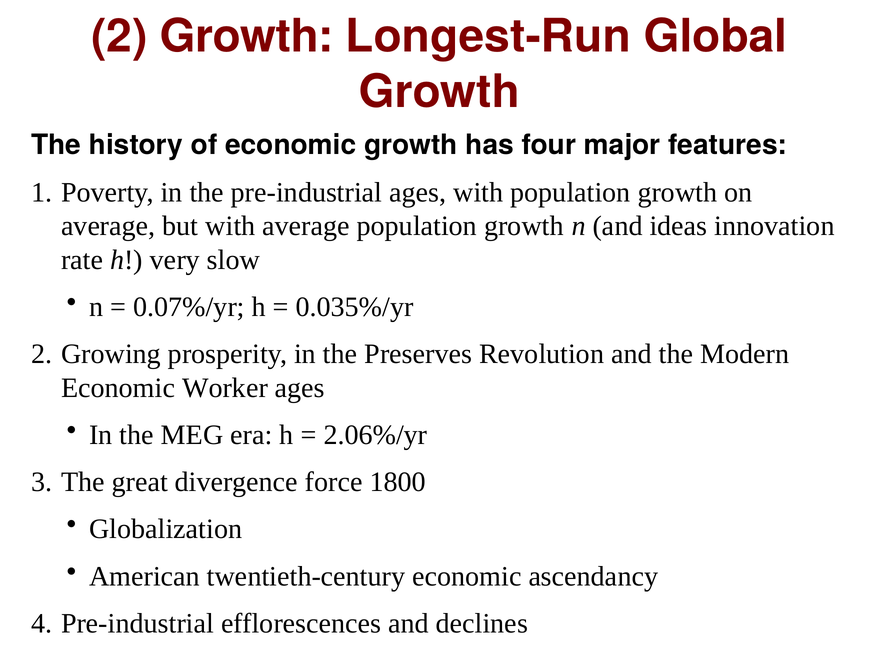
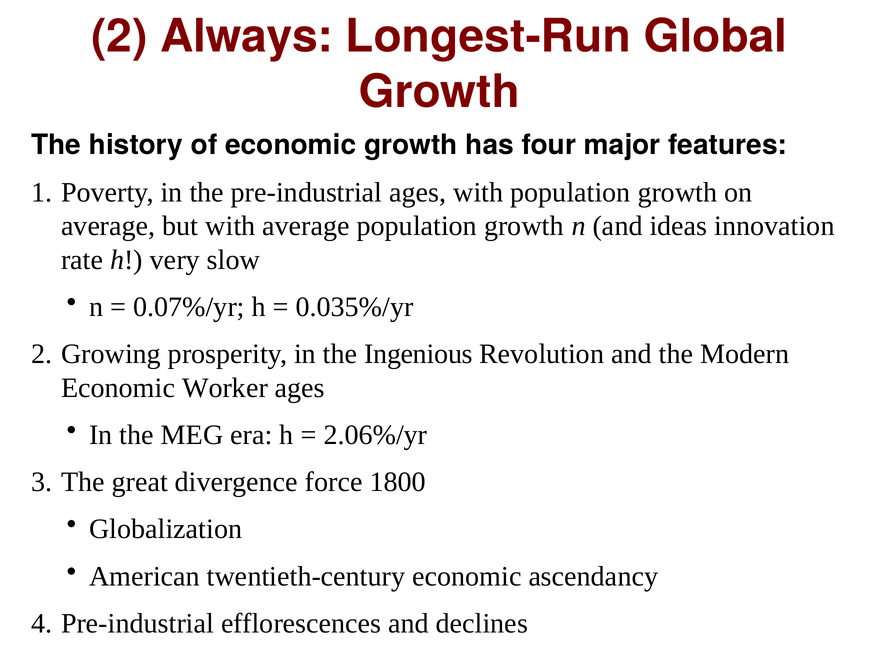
2 Growth: Growth -> Always
Preserves: Preserves -> Ingenious
